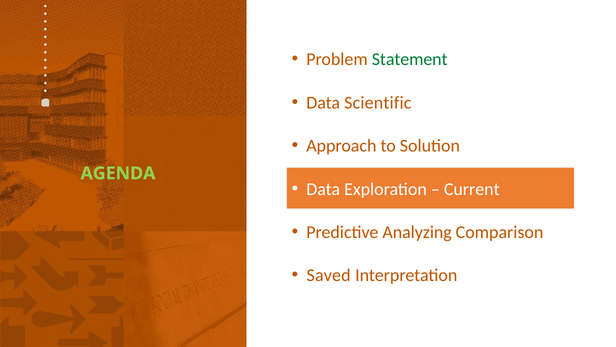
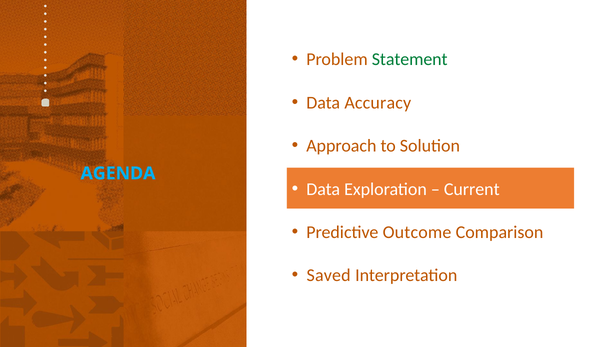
Scientific: Scientific -> Accuracy
AGENDA colour: light green -> light blue
Analyzing: Analyzing -> Outcome
